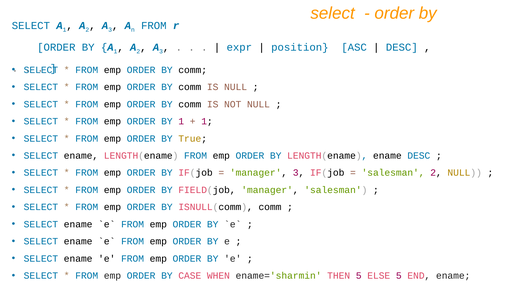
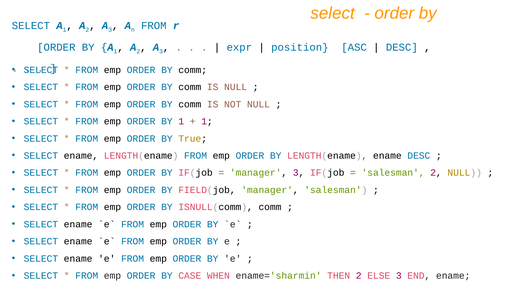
THEN 5: 5 -> 2
ELSE 5: 5 -> 3
